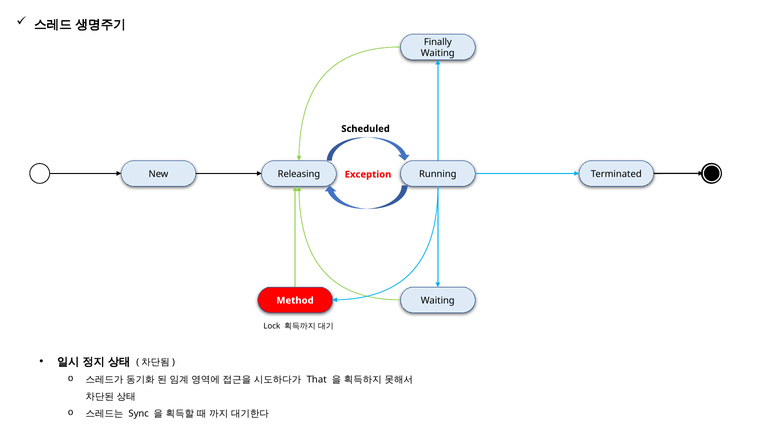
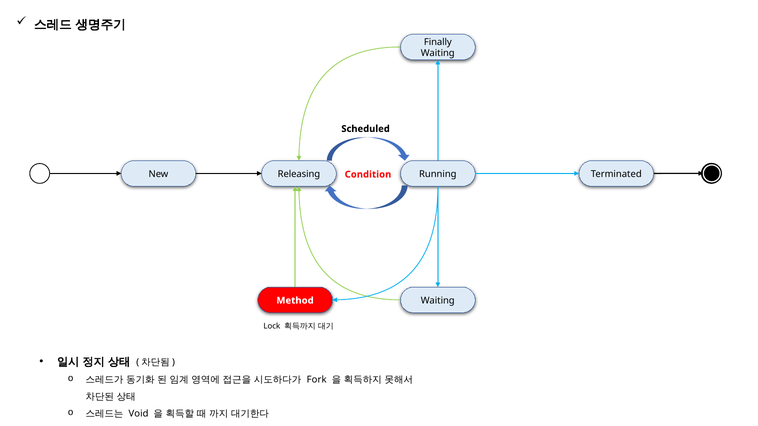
Exception: Exception -> Condition
That: That -> Fork
Sync: Sync -> Void
